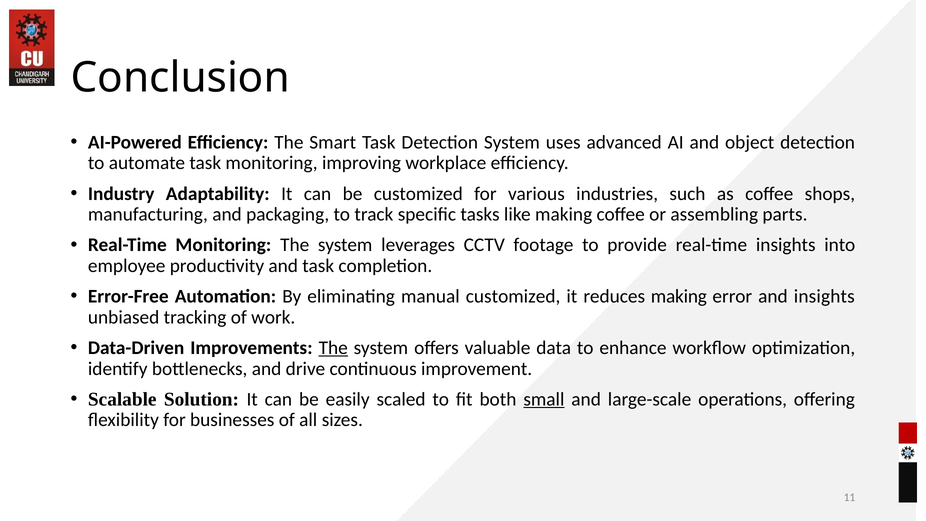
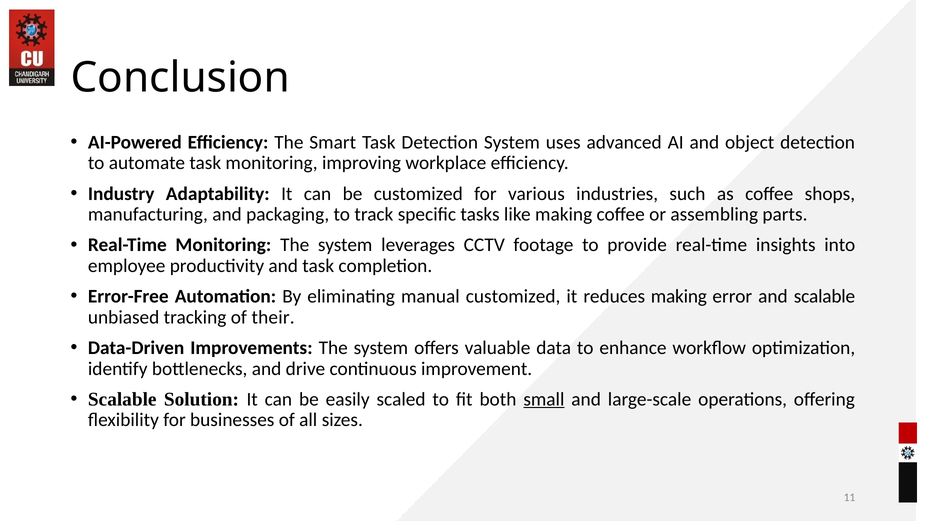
and insights: insights -> scalable
work: work -> their
The at (333, 348) underline: present -> none
